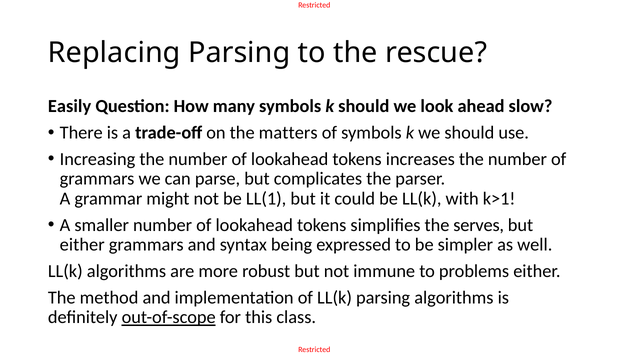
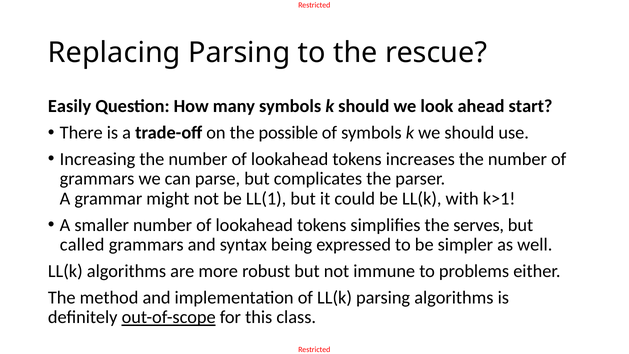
slow: slow -> start
matters: matters -> possible
either at (82, 245): either -> called
